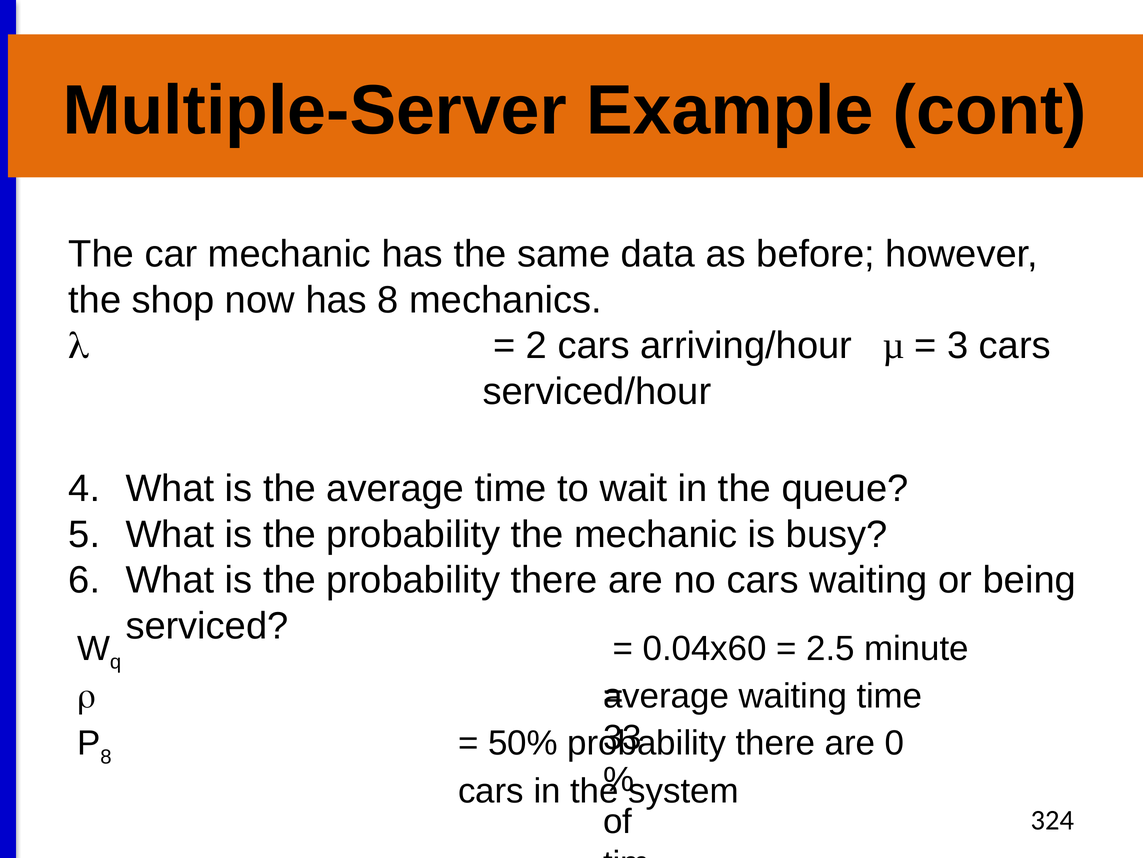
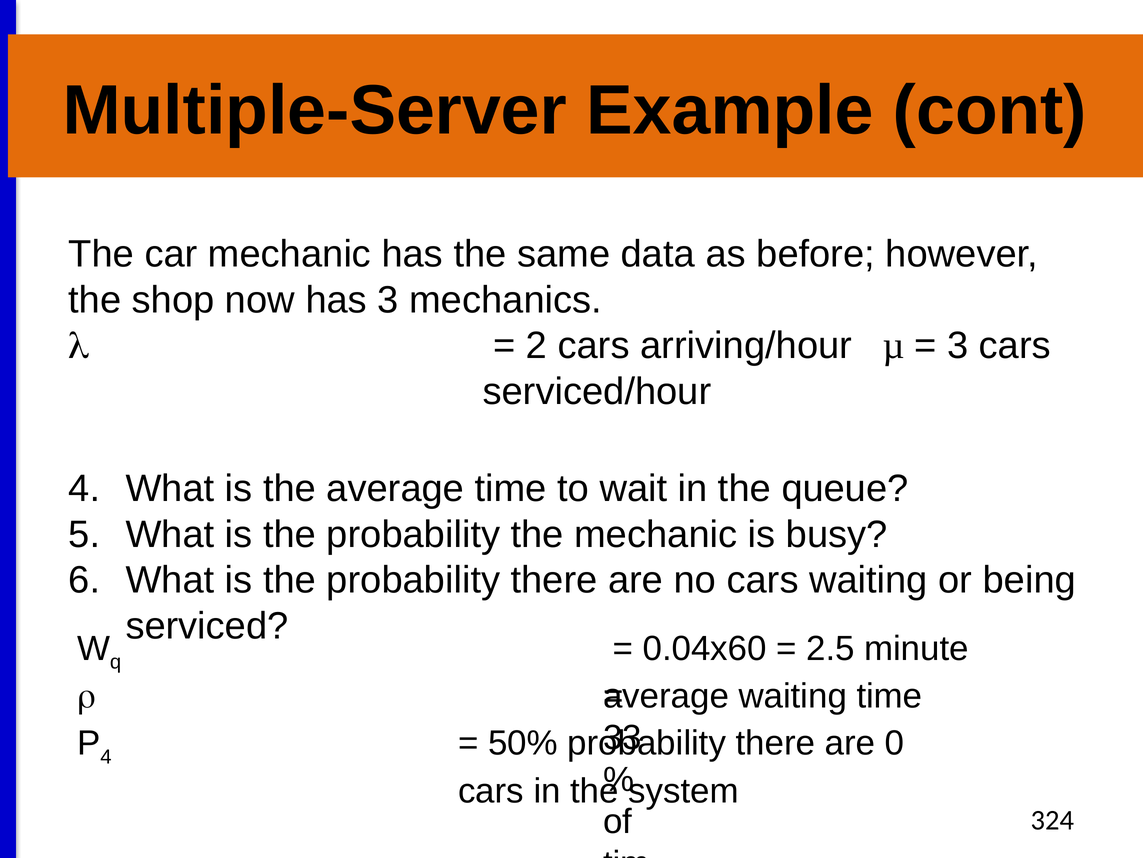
has 8: 8 -> 3
8 at (106, 756): 8 -> 4
